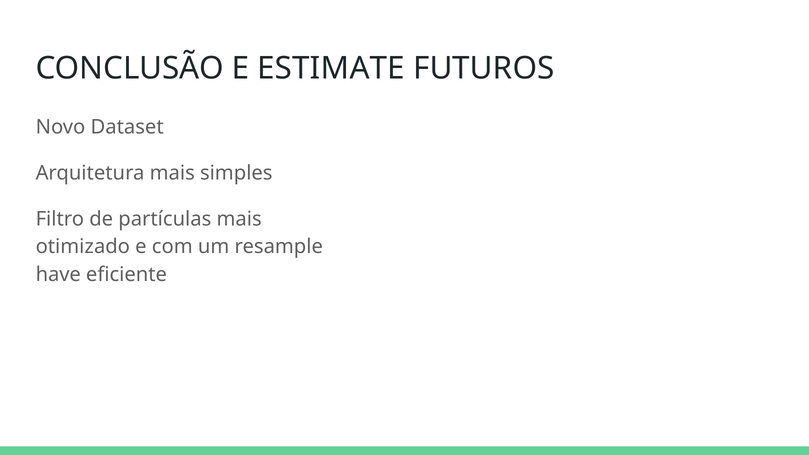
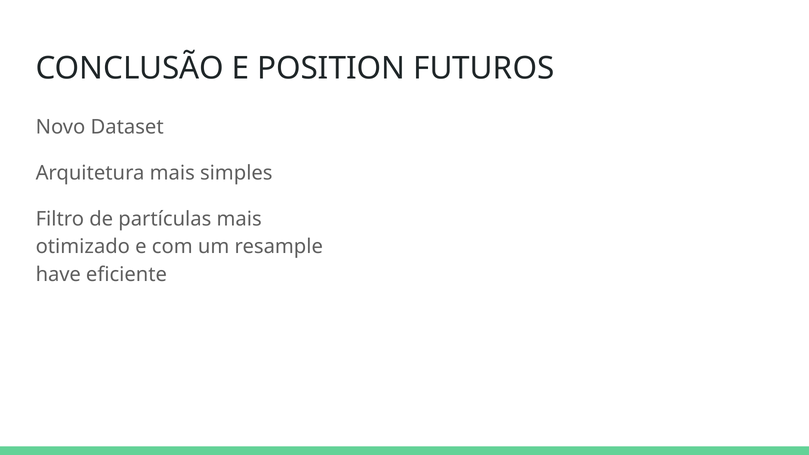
ESTIMATE: ESTIMATE -> POSITION
